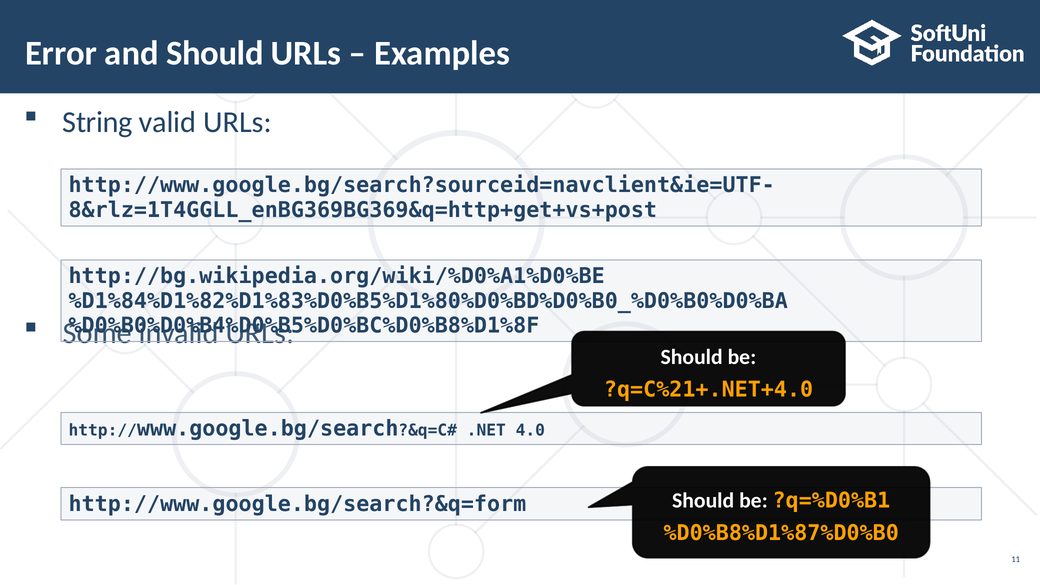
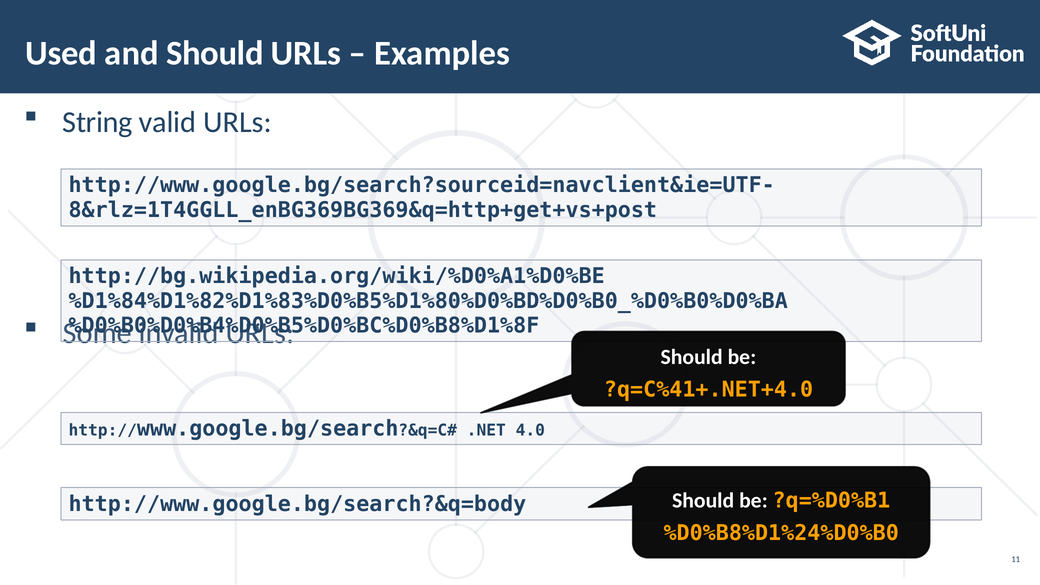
Error: Error -> Used
?q=C%21+.NET+4.0: ?q=C%21+.NET+4.0 -> ?q=C%41+.NET+4.0
http://www.google.bg/search?&q=form: http://www.google.bg/search?&q=form -> http://www.google.bg/search?&q=body
%D0%B8%D1%87%D0%B0: %D0%B8%D1%87%D0%B0 -> %D0%B8%D1%24%D0%B0
